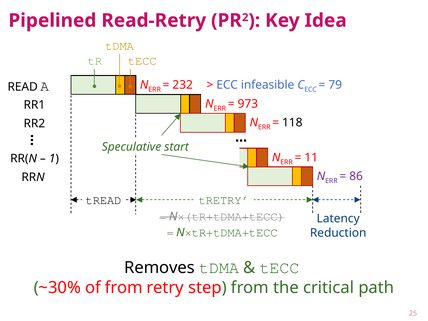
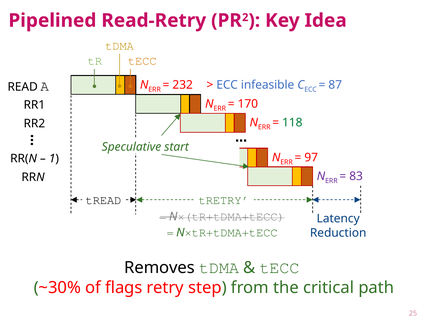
79: 79 -> 87
973: 973 -> 170
118 colour: black -> green
11: 11 -> 97
86: 86 -> 83
of from: from -> flags
